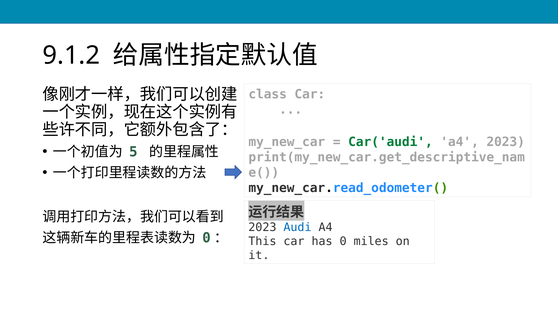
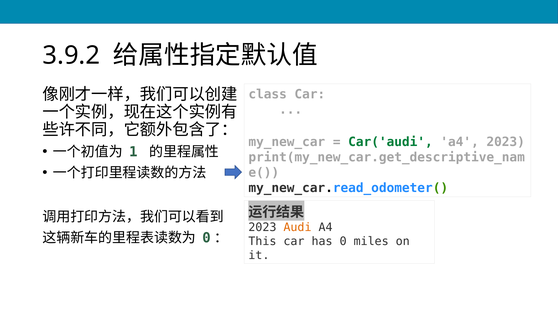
9.1.2: 9.1.2 -> 3.9.2
5: 5 -> 1
Audi colour: blue -> orange
